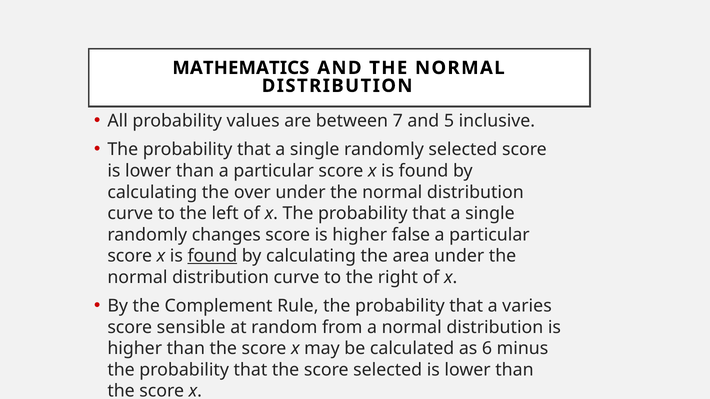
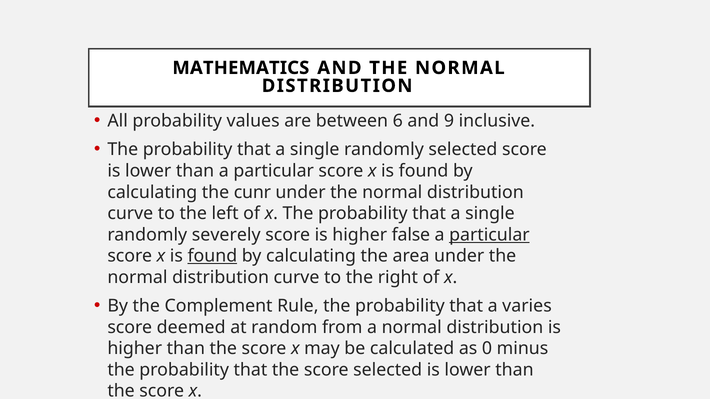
7: 7 -> 6
5: 5 -> 9
over: over -> cunr
changes: changes -> severely
particular at (489, 235) underline: none -> present
sensible: sensible -> deemed
6: 6 -> 0
